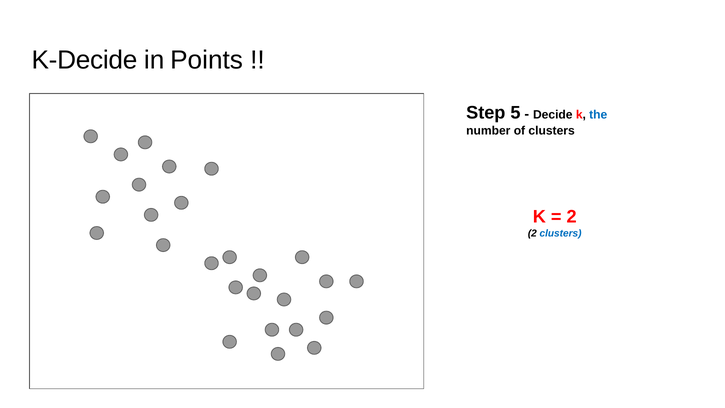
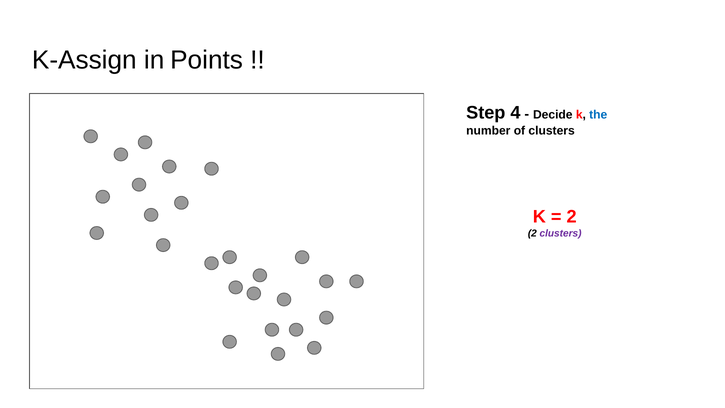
K-Decide: K-Decide -> K-Assign
5: 5 -> 4
clusters at (561, 233) colour: blue -> purple
